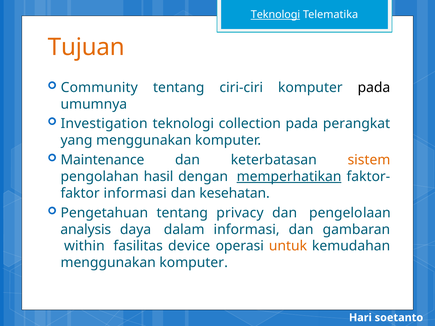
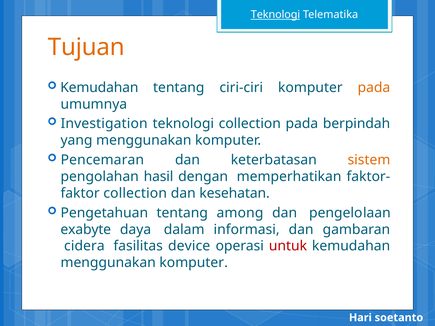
Community at (99, 88): Community -> Kemudahan
pada at (374, 88) colour: black -> orange
perangkat: perangkat -> berpindah
Maintenance: Maintenance -> Pencemaran
memperhatikan underline: present -> none
informasi at (135, 193): informasi -> collection
privacy: privacy -> among
analysis: analysis -> exabyte
within: within -> cidera
untuk colour: orange -> red
